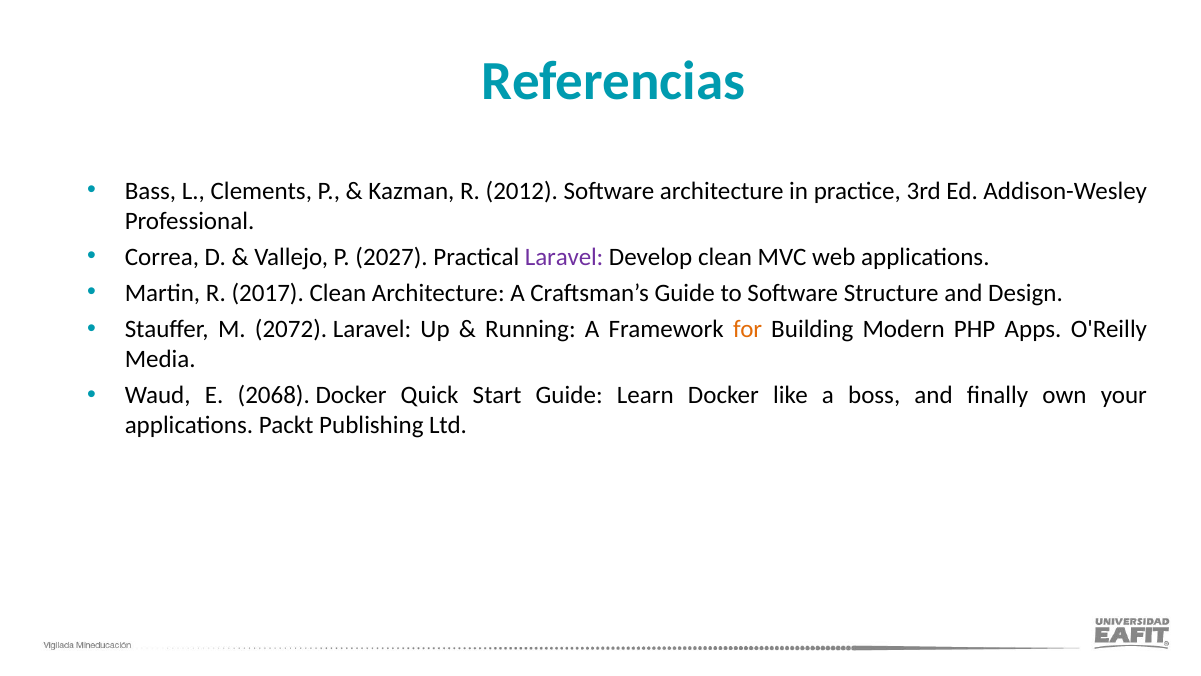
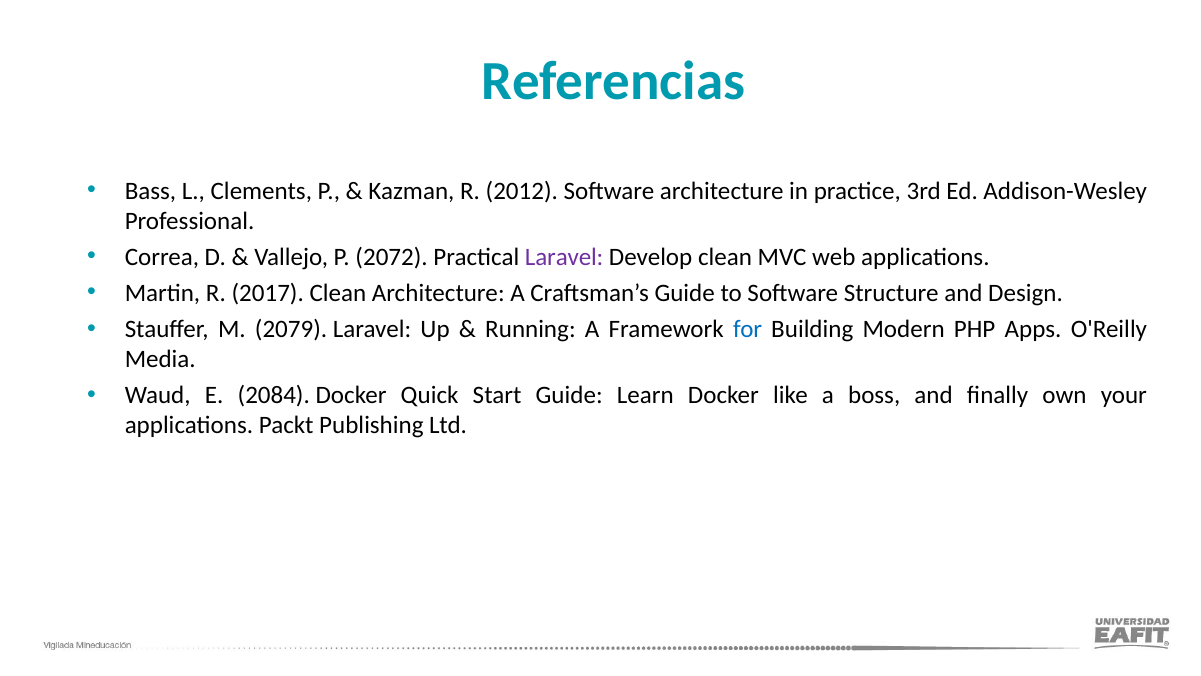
2027: 2027 -> 2072
2072: 2072 -> 2079
for colour: orange -> blue
2068: 2068 -> 2084
